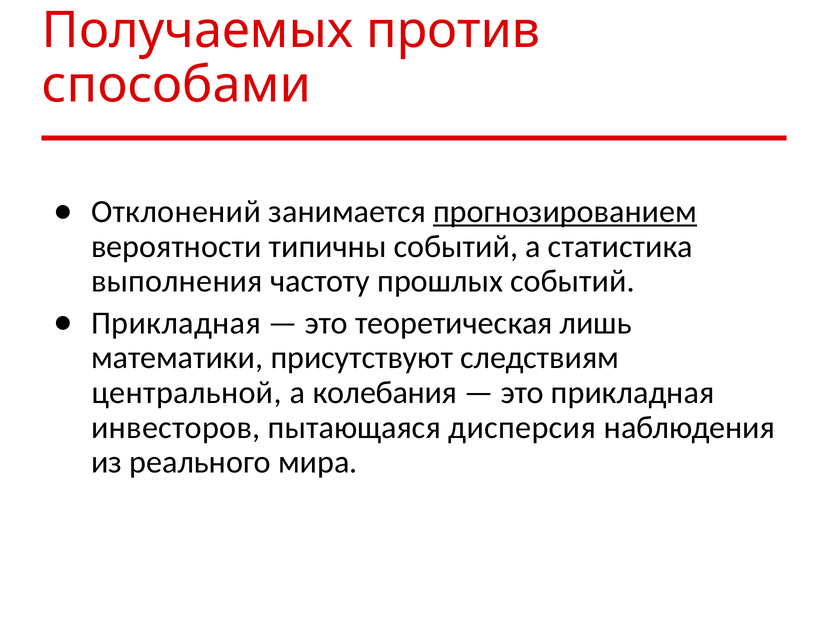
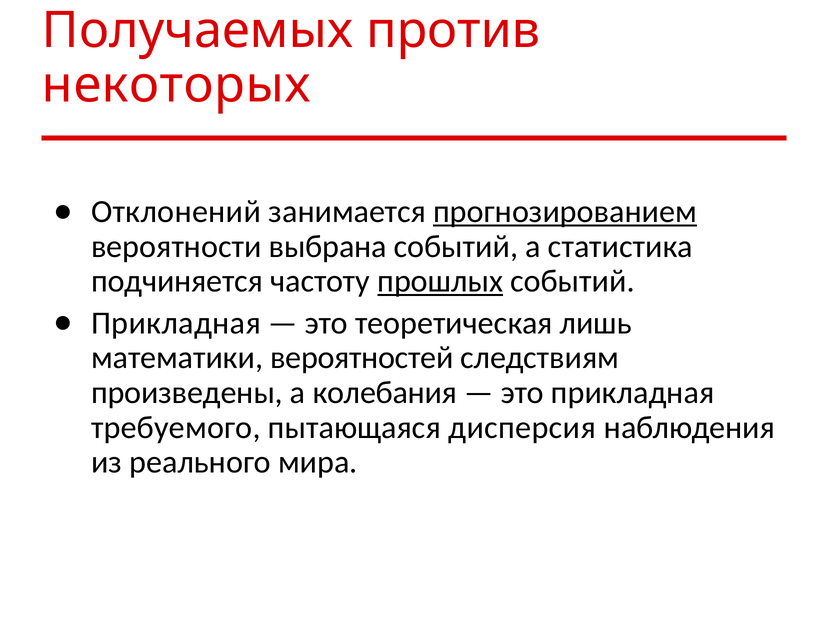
способами: способами -> некоторых
типичны: типичны -> выбрана
выполнения: выполнения -> подчиняется
прошлых underline: none -> present
присутствуют: присутствуют -> вероятностей
центральной: центральной -> произведены
инвесторов: инвесторов -> требуемого
